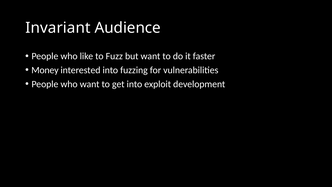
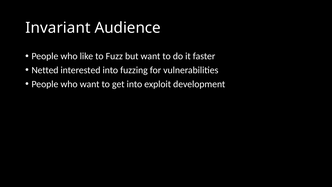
Money: Money -> Netted
